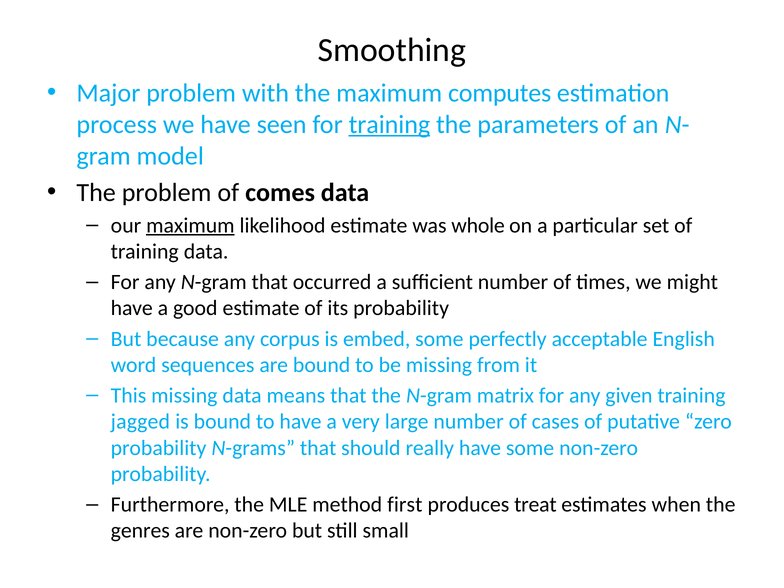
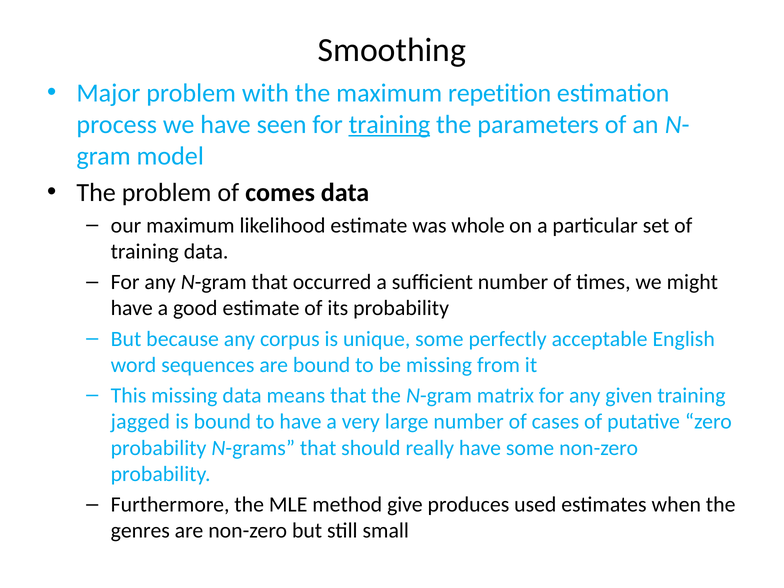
computes: computes -> repetition
maximum at (190, 225) underline: present -> none
embed: embed -> unique
first: first -> give
treat: treat -> used
